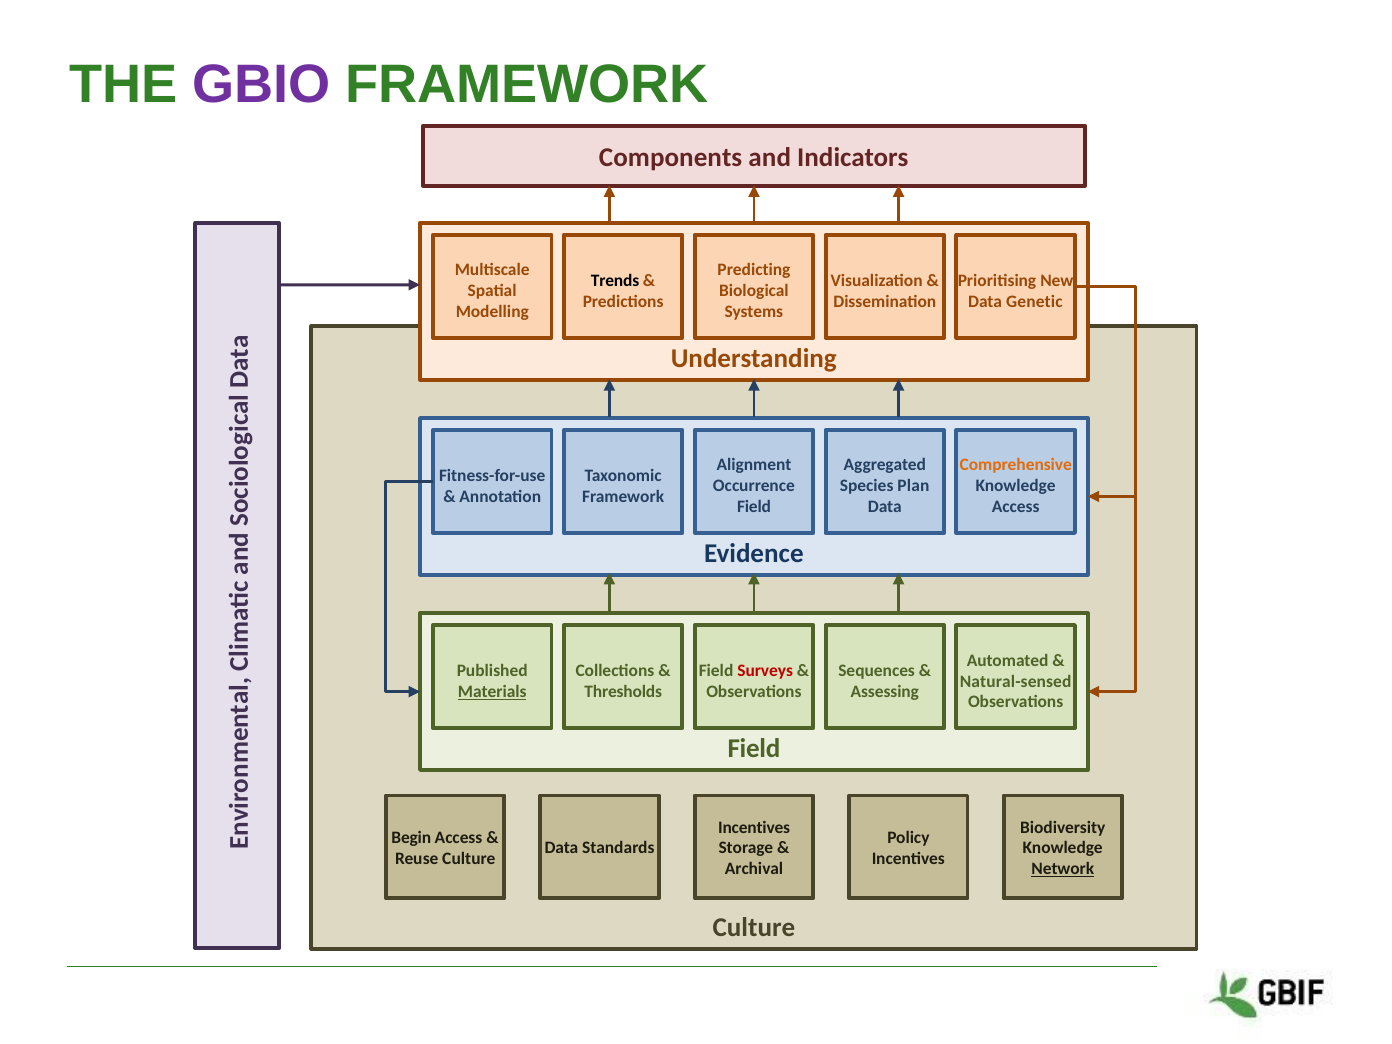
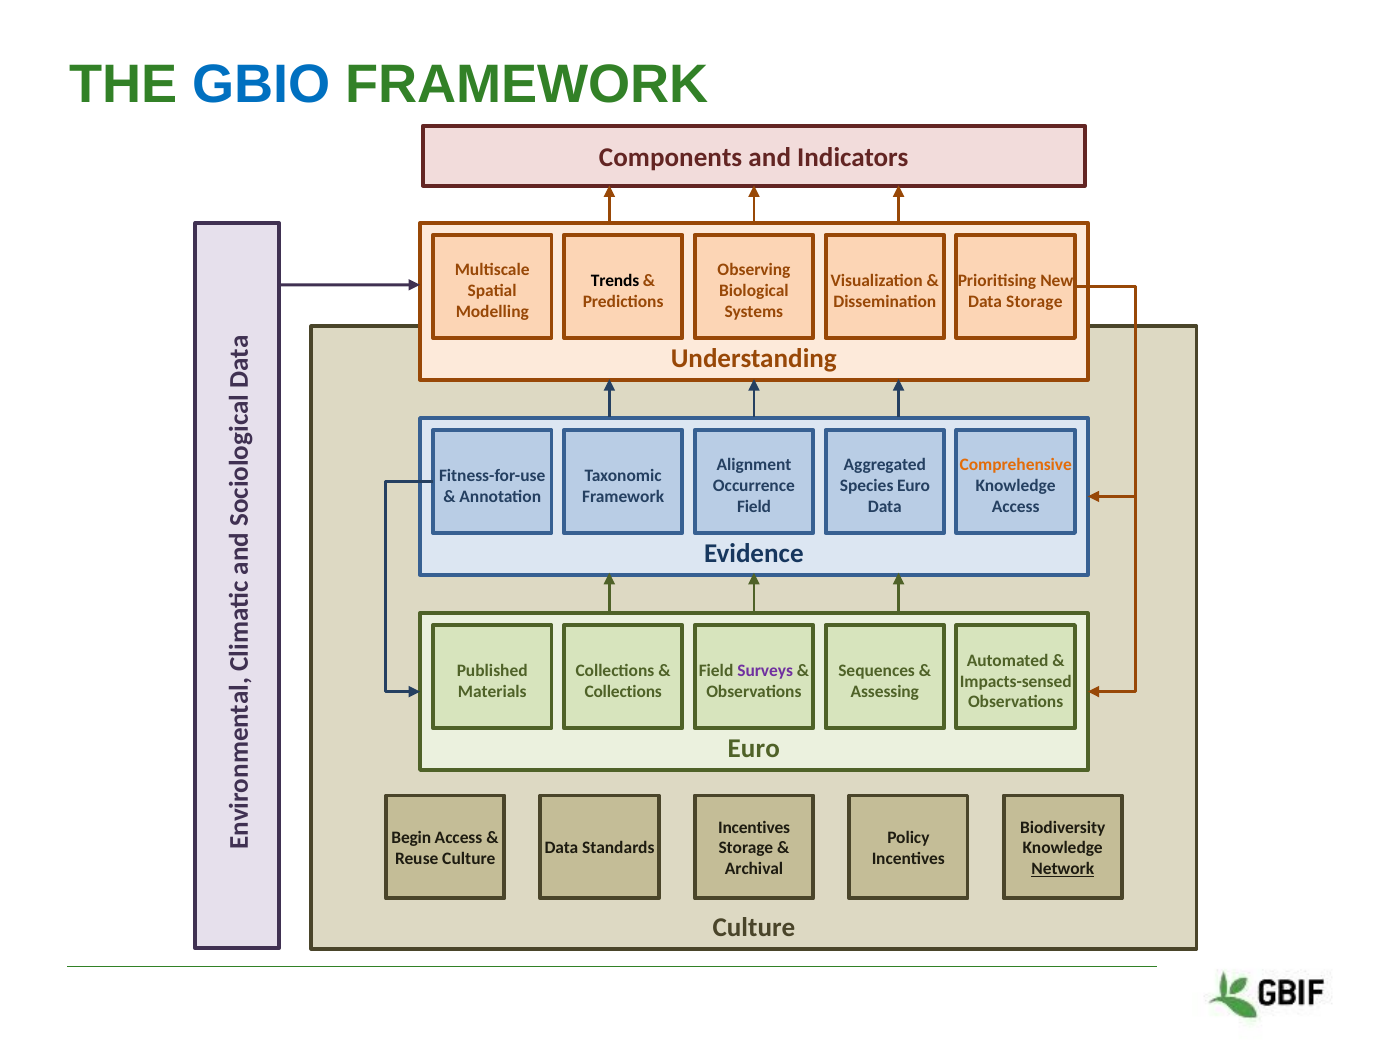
GBIO colour: purple -> blue
Predicting: Predicting -> Observing
Data Genetic: Genetic -> Storage
Species Plan: Plan -> Euro
Surveys colour: red -> purple
Natural-sensed: Natural-sensed -> Impacts-sensed
Materials underline: present -> none
Thresholds at (623, 692): Thresholds -> Collections
Field at (754, 749): Field -> Euro
